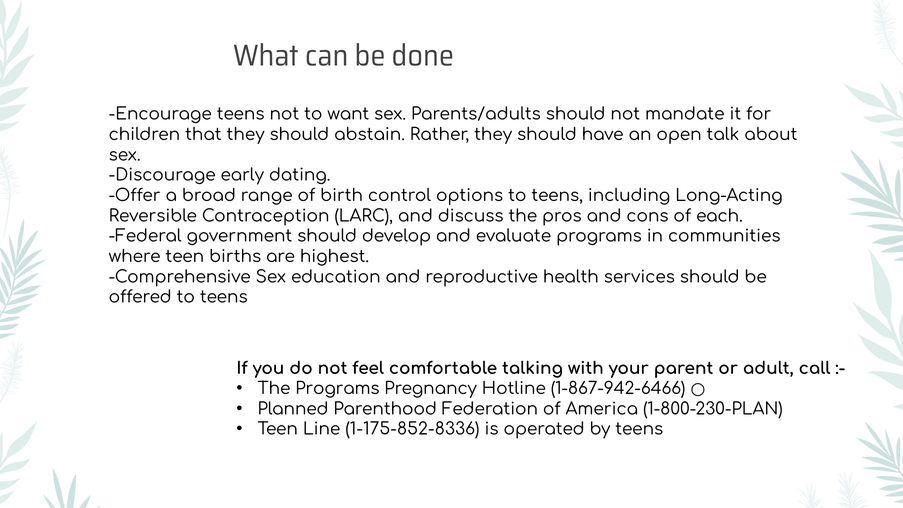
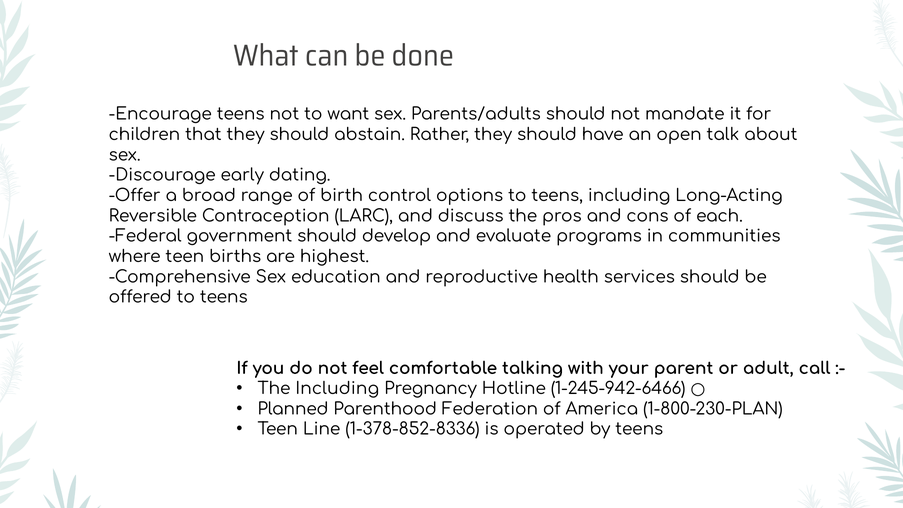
The Programs: Programs -> Including
1-867-942-6466: 1-867-942-6466 -> 1-245-942-6466
1-175-852-8336: 1-175-852-8336 -> 1-378-852-8336
